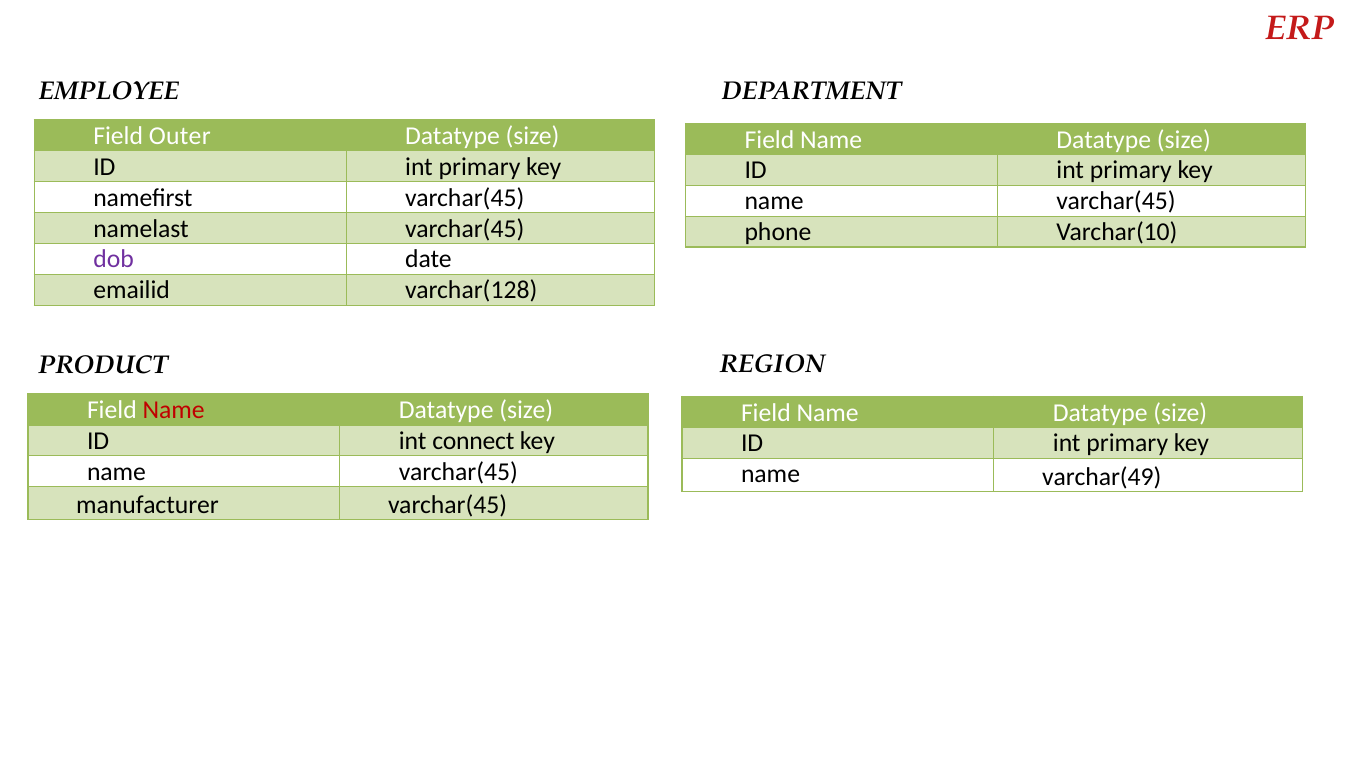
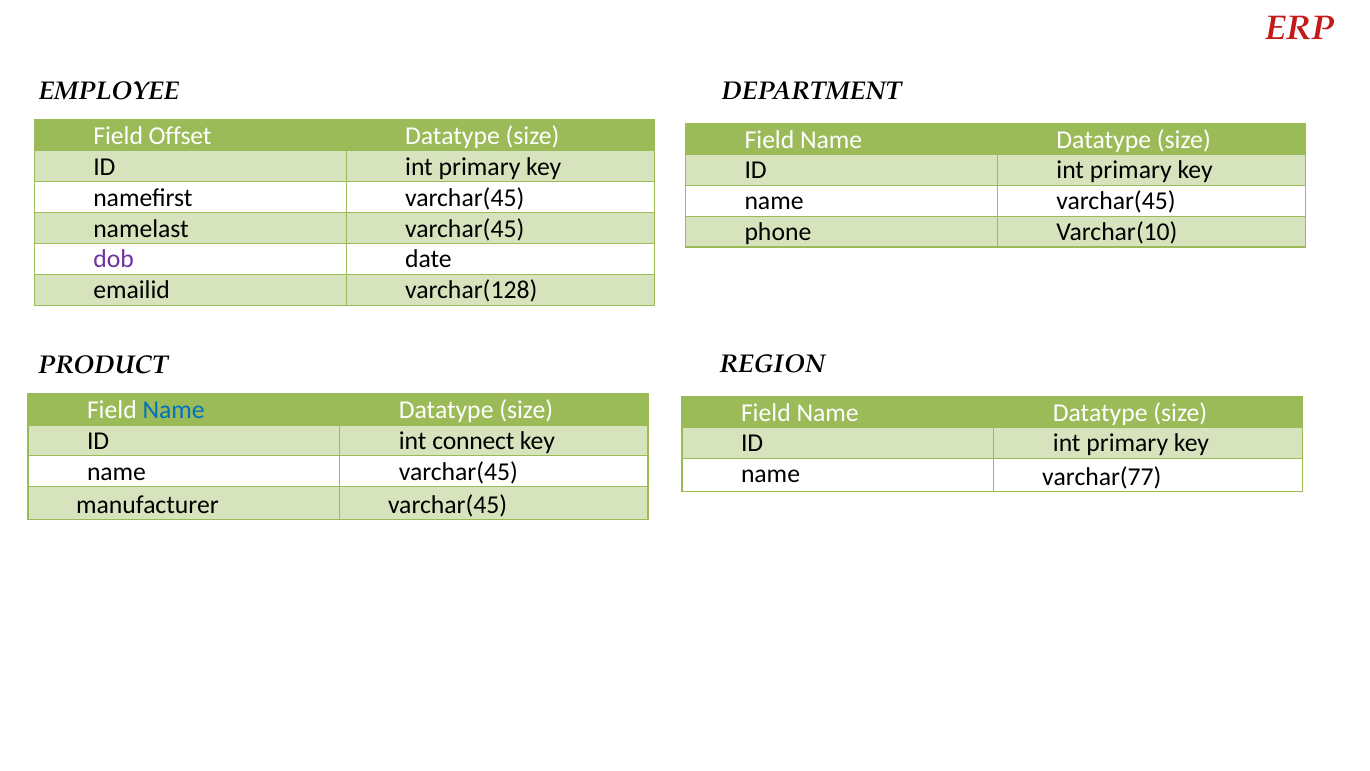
Outer: Outer -> Offset
Name at (174, 410) colour: red -> blue
varchar(49: varchar(49 -> varchar(77
